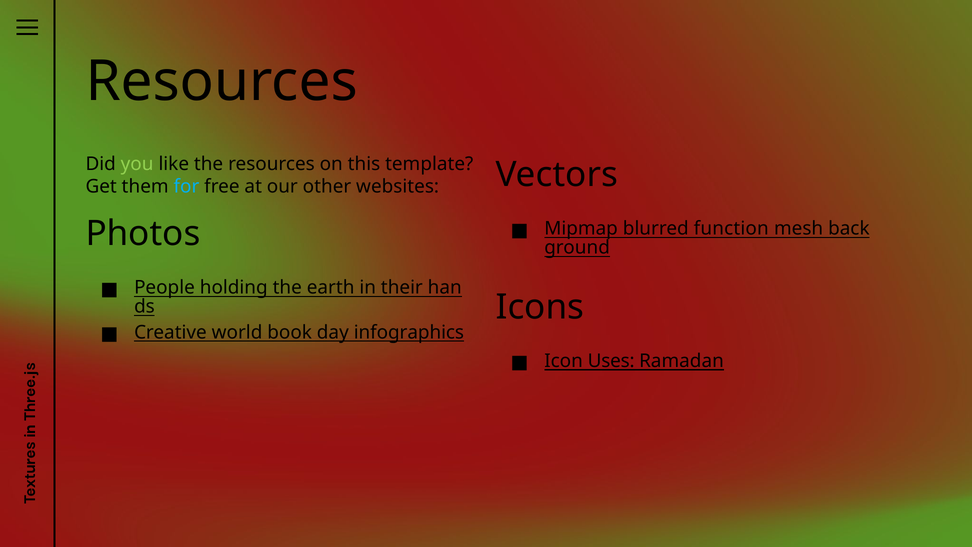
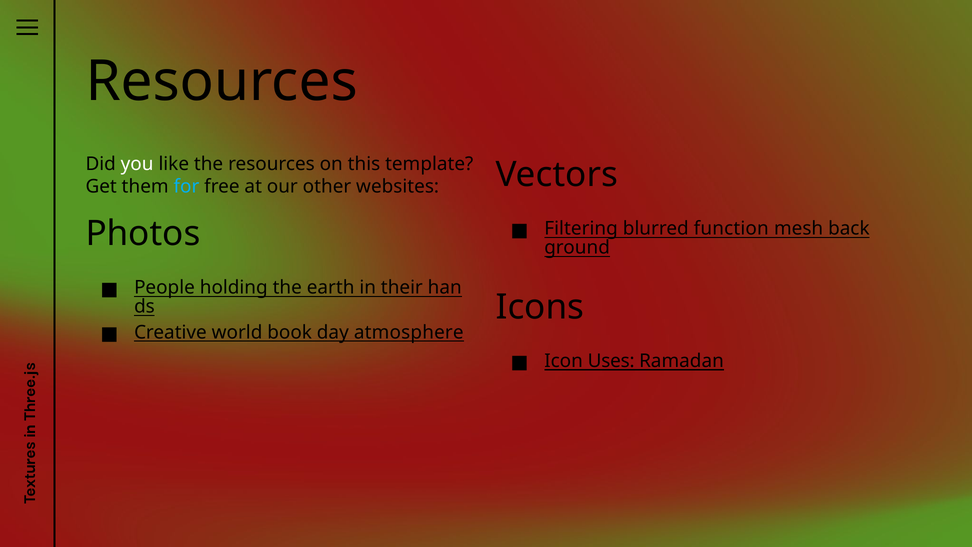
you colour: light green -> white
Mipmap: Mipmap -> Filtering
infographics: infographics -> atmosphere
